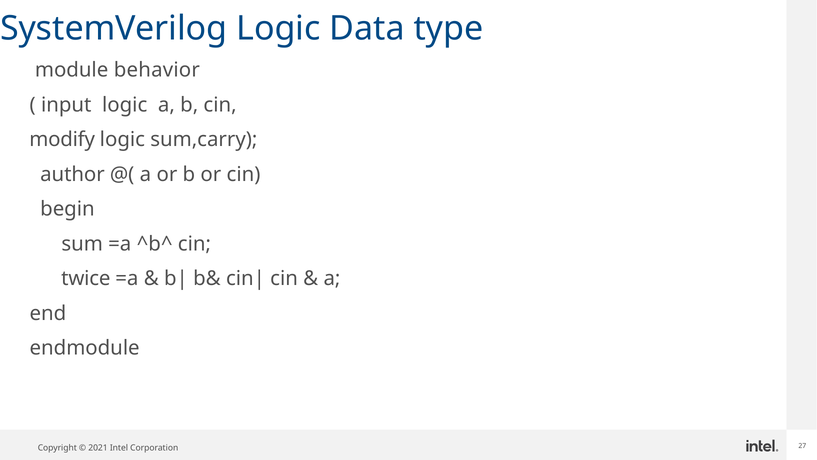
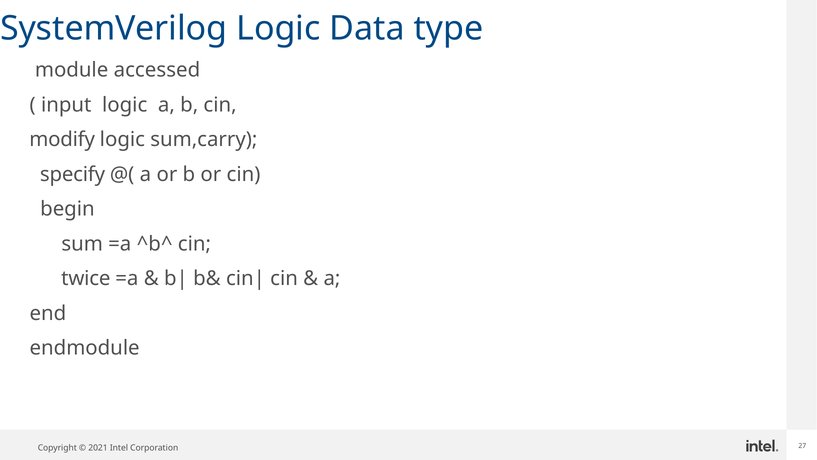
behavior: behavior -> accessed
author: author -> specify
